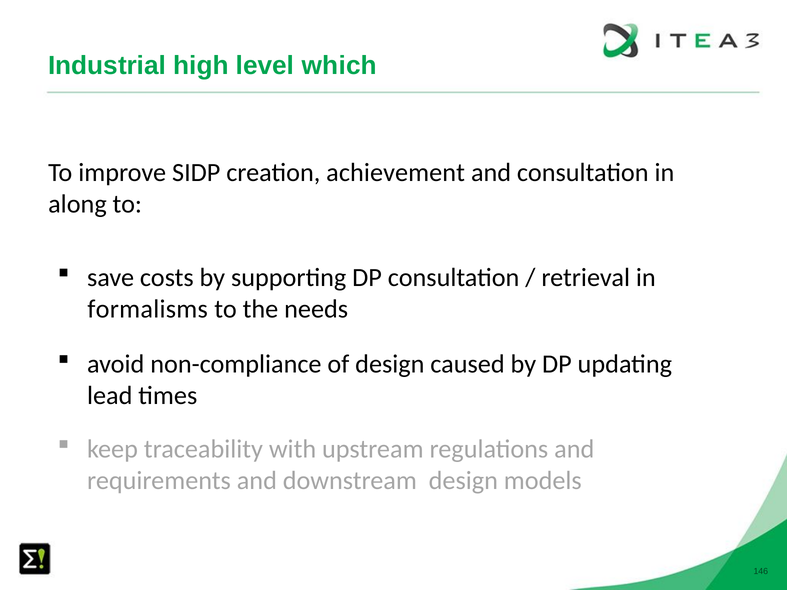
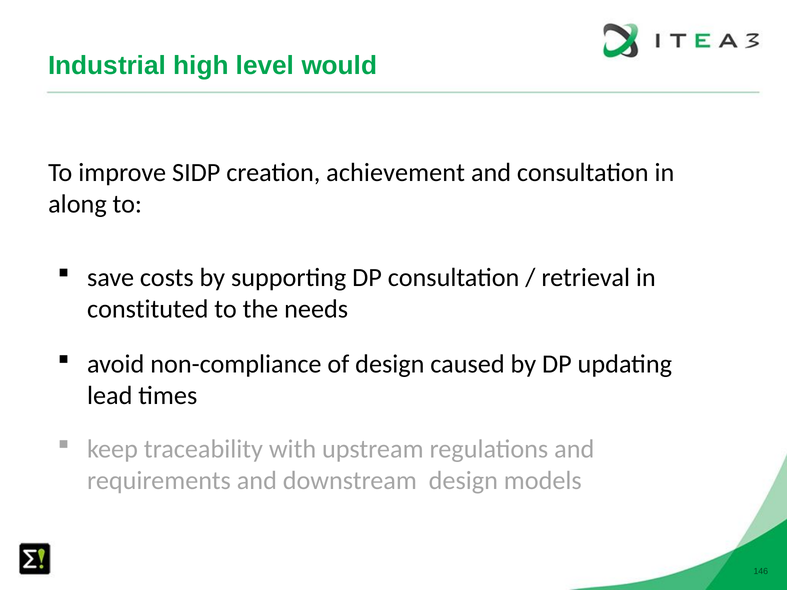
which: which -> would
formalisms: formalisms -> constituted
